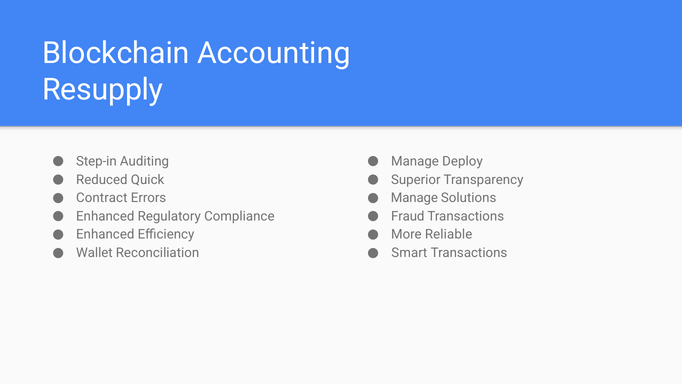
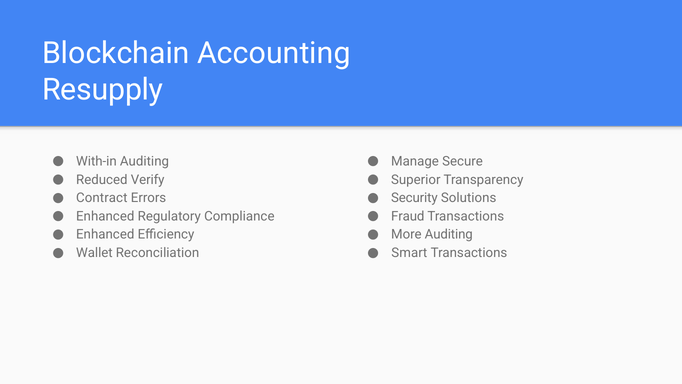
Step-in: Step-in -> With-in
Deploy: Deploy -> Secure
Quick: Quick -> Verify
Manage at (414, 198): Manage -> Security
More Reliable: Reliable -> Auditing
